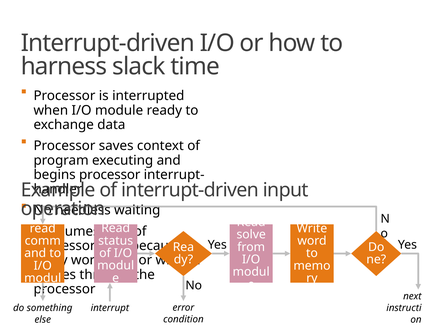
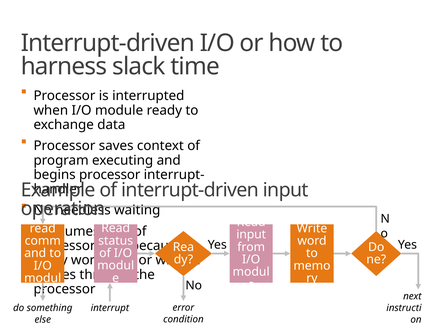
solve at (251, 235): solve -> input
